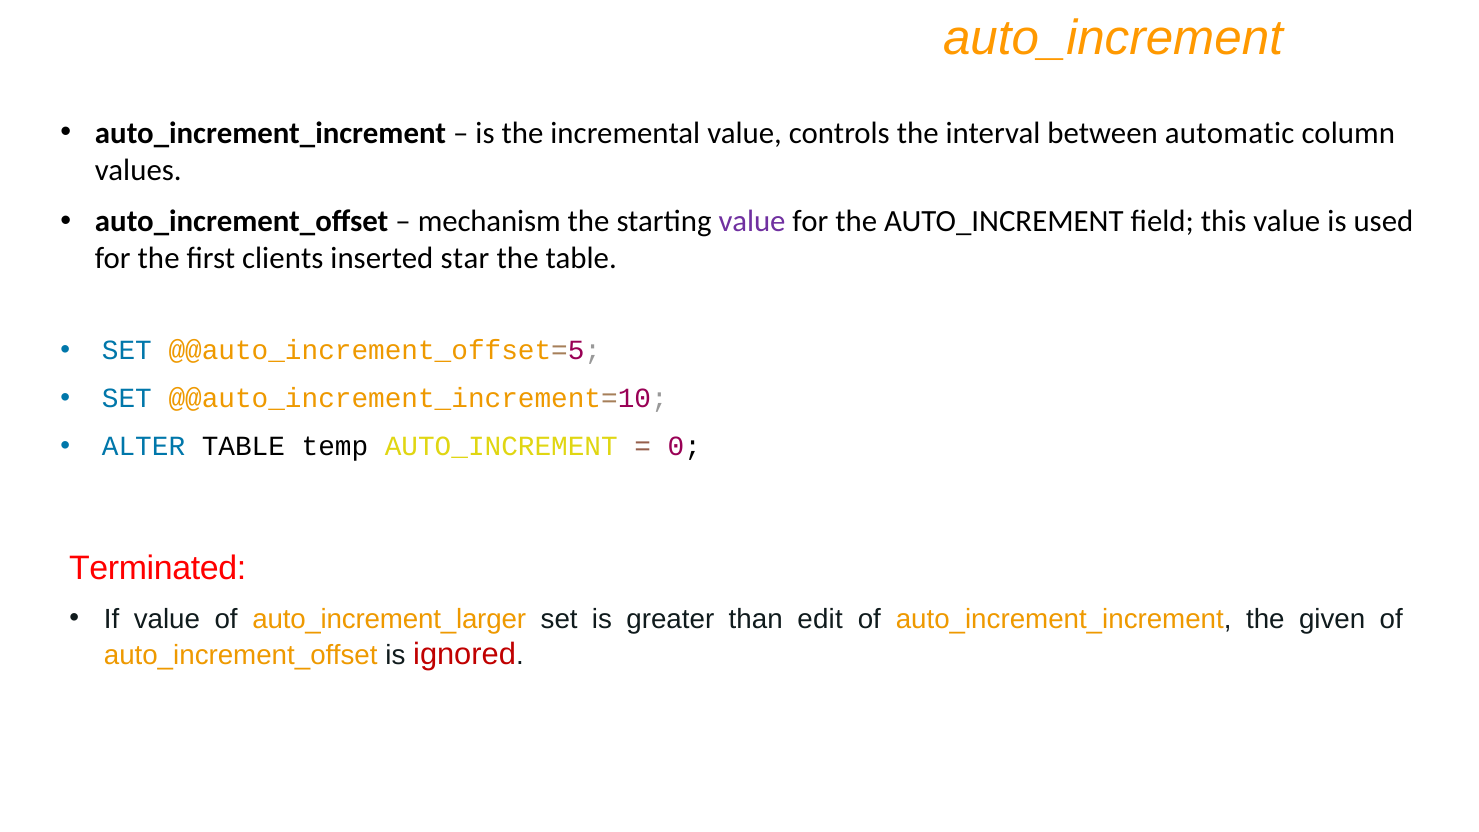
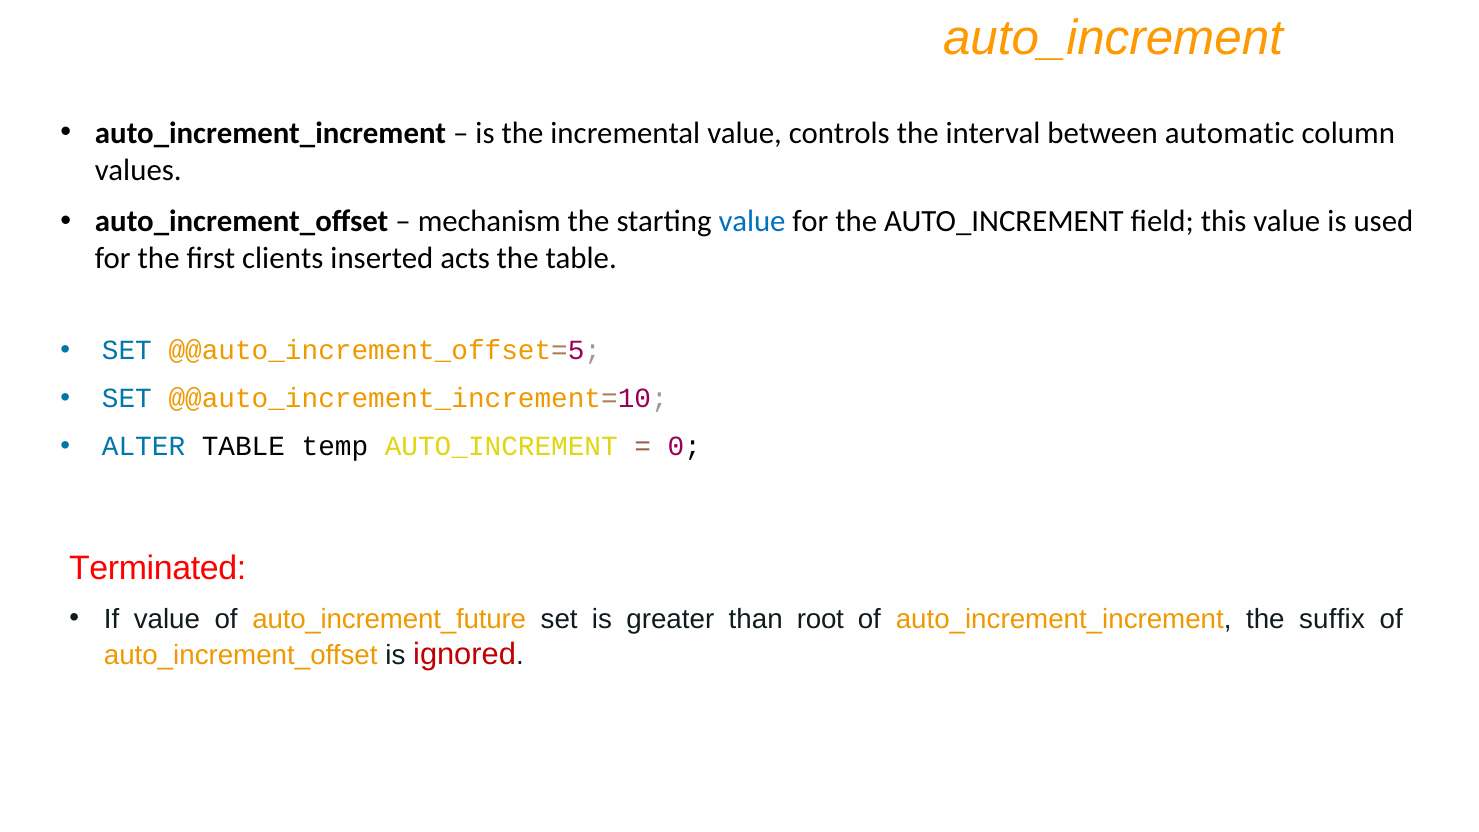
value at (752, 222) colour: purple -> blue
star: star -> acts
auto_increment_larger: auto_increment_larger -> auto_increment_future
edit: edit -> root
given: given -> suffix
